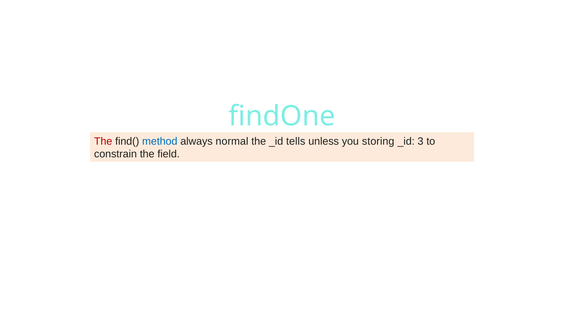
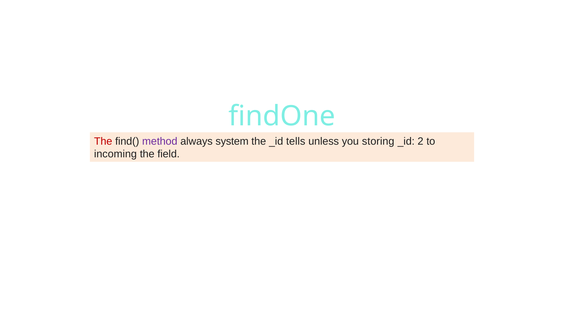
method colour: blue -> purple
normal: normal -> system
3: 3 -> 2
constrain: constrain -> incoming
